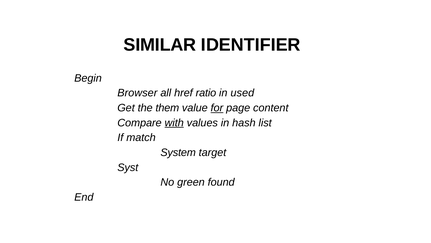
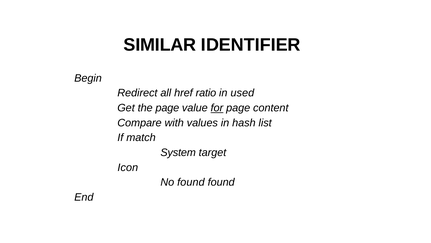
Browser: Browser -> Redirect
the them: them -> page
with underline: present -> none
Syst: Syst -> Icon
No green: green -> found
